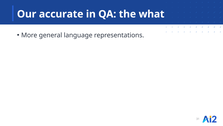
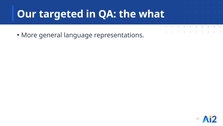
accurate: accurate -> targeted
